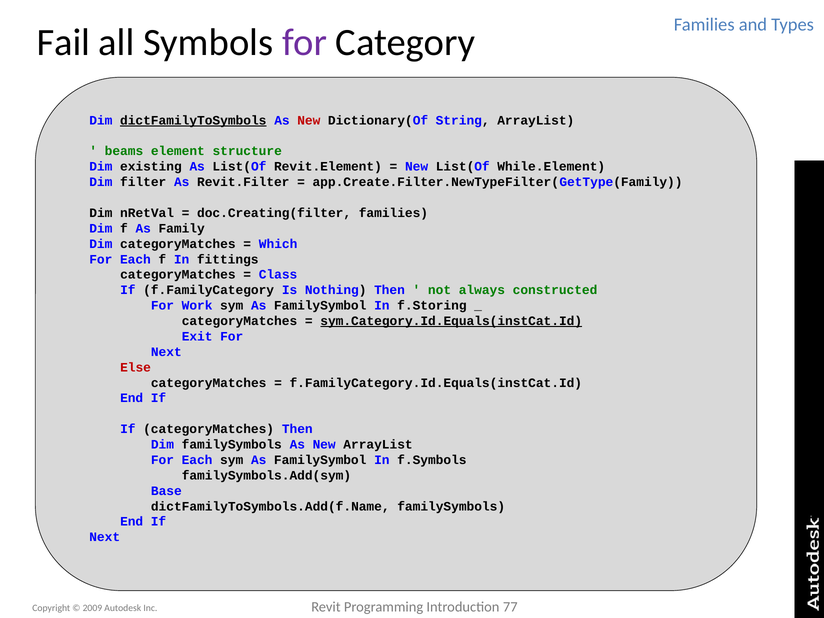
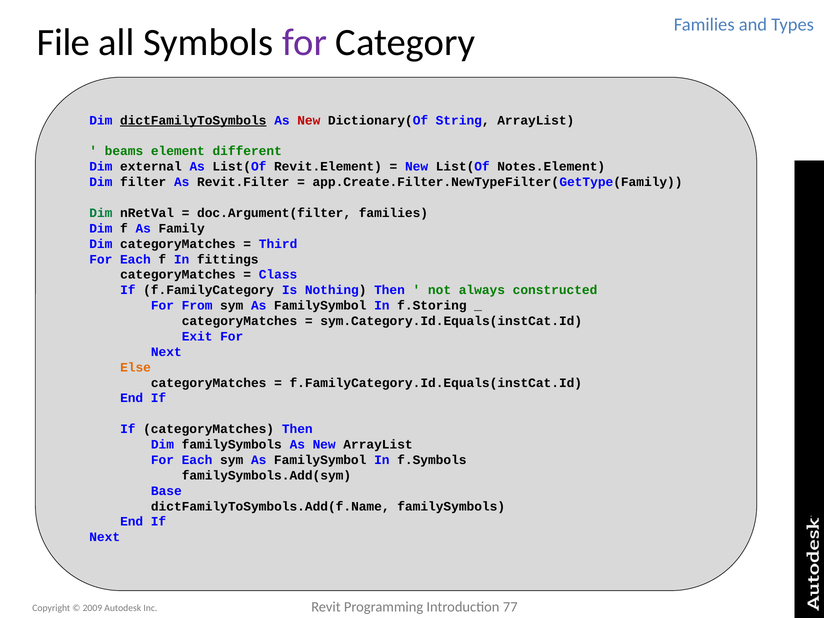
Fail: Fail -> File
structure: structure -> different
existing: existing -> external
While.Element: While.Element -> Notes.Element
Dim at (101, 213) colour: black -> green
doc.Creating(filter: doc.Creating(filter -> doc.Argument(filter
Which: Which -> Third
Work: Work -> From
sym.Category.Id.Equals(instCat.Id underline: present -> none
Else colour: red -> orange
